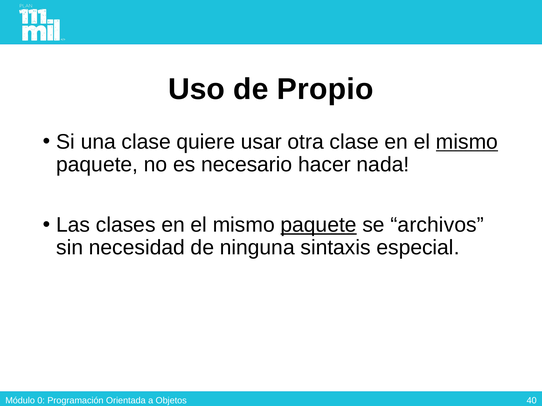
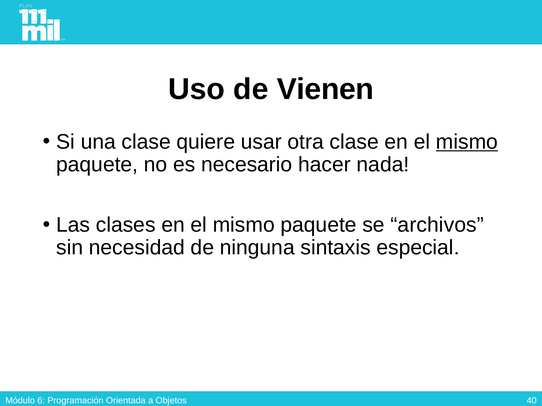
Propio: Propio -> Vienen
paquete at (319, 225) underline: present -> none
0: 0 -> 6
